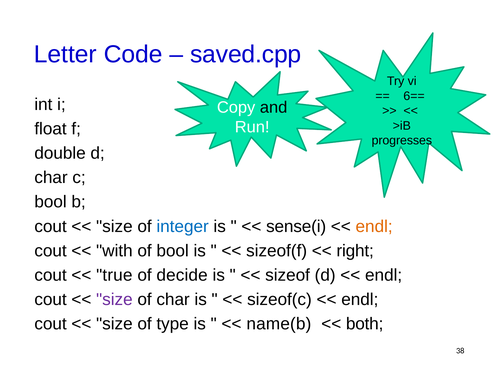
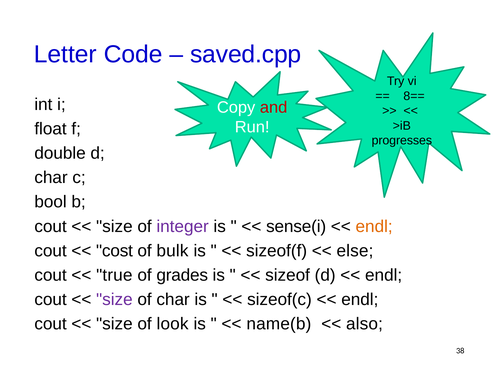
6==: 6== -> 8==
and colour: black -> red
integer colour: blue -> purple
with: with -> cost
of bool: bool -> bulk
right: right -> else
decide: decide -> grades
type: type -> look
both: both -> also
